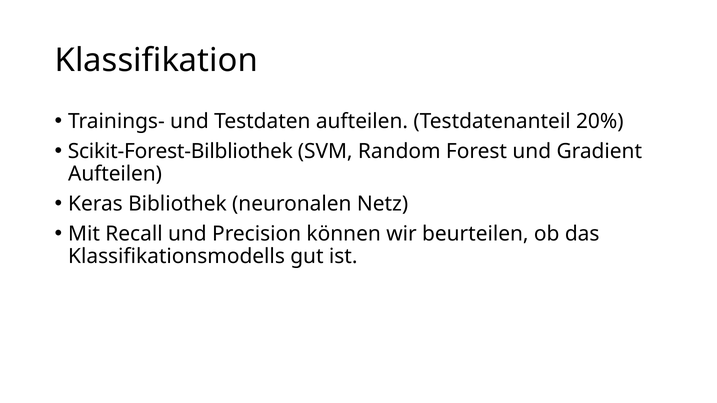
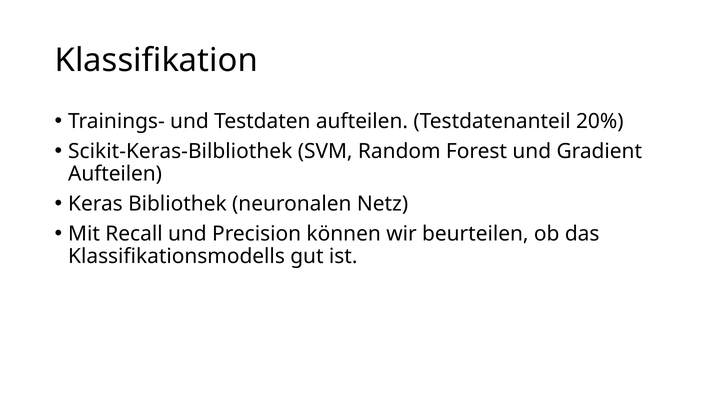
Scikit-Forest-Bilbliothek: Scikit-Forest-Bilbliothek -> Scikit-Keras-Bilbliothek
